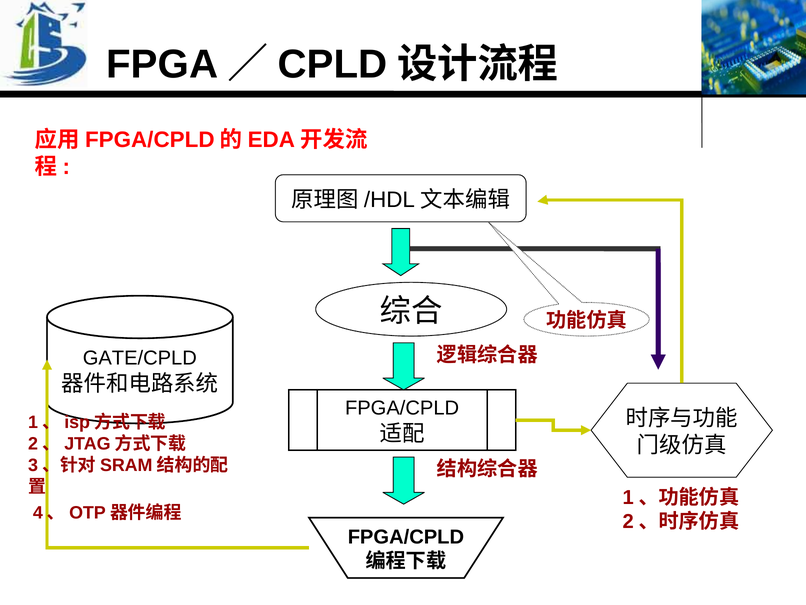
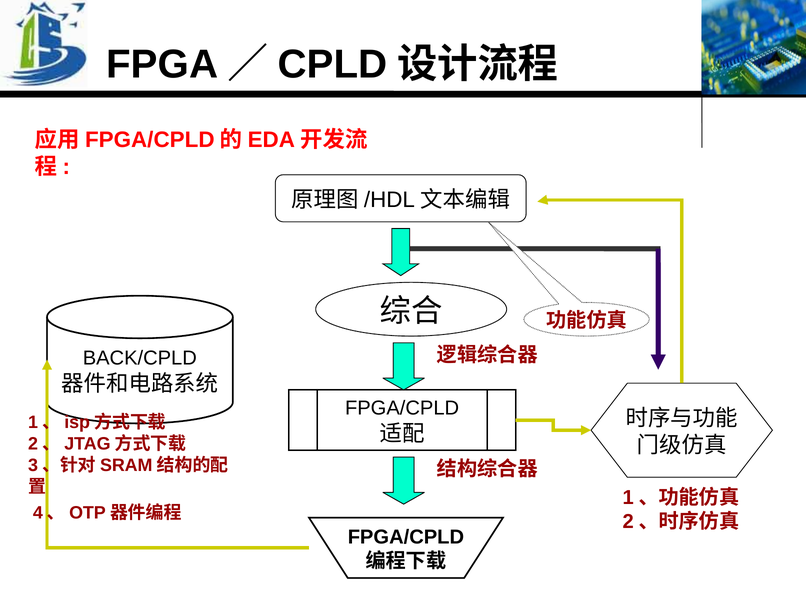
GATE/CPLD: GATE/CPLD -> BACK/CPLD
